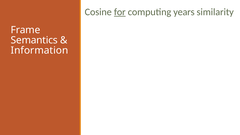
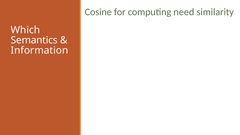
for underline: present -> none
years: years -> need
Frame: Frame -> Which
